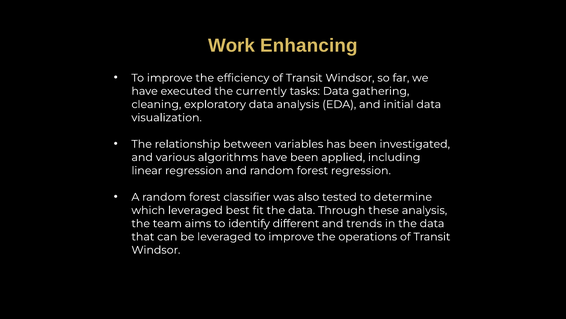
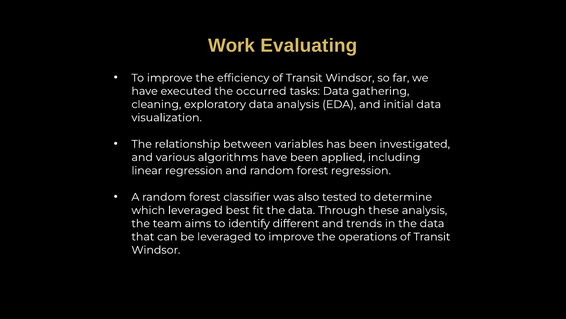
Enhancing: Enhancing -> Evaluating
currently: currently -> occurred
